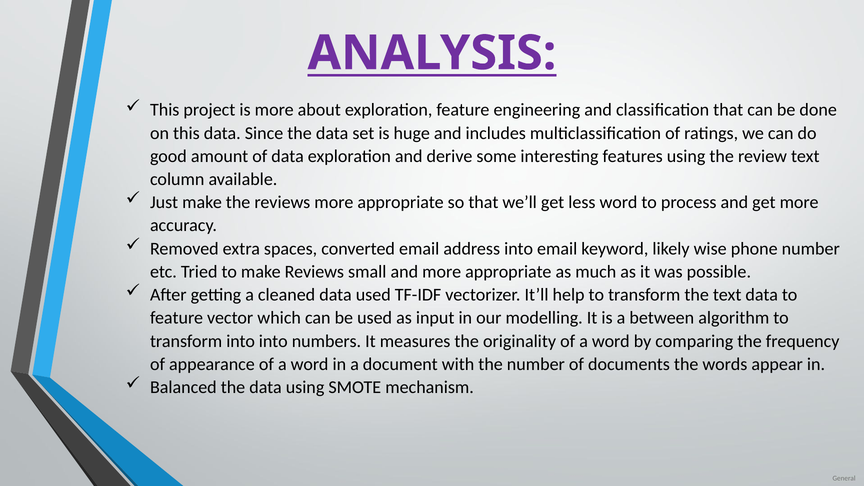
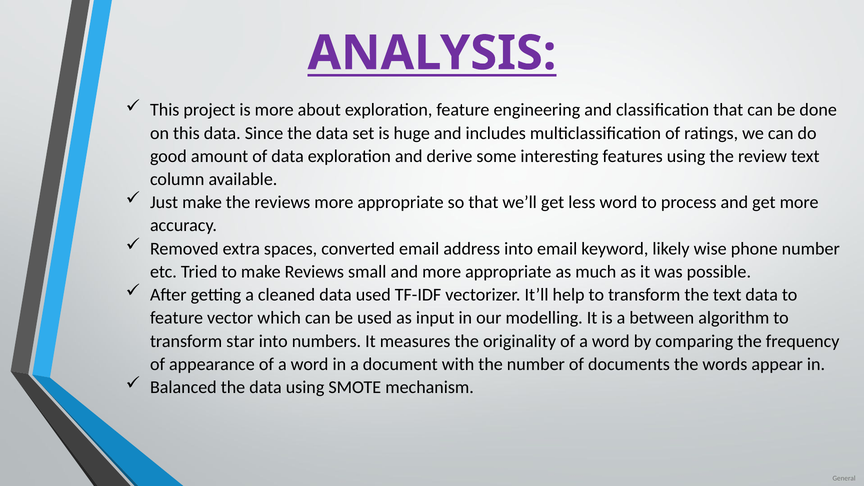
transform into: into -> star
